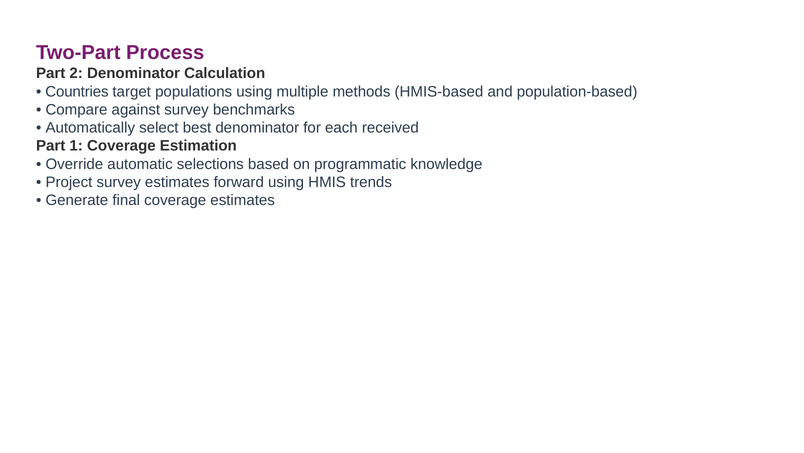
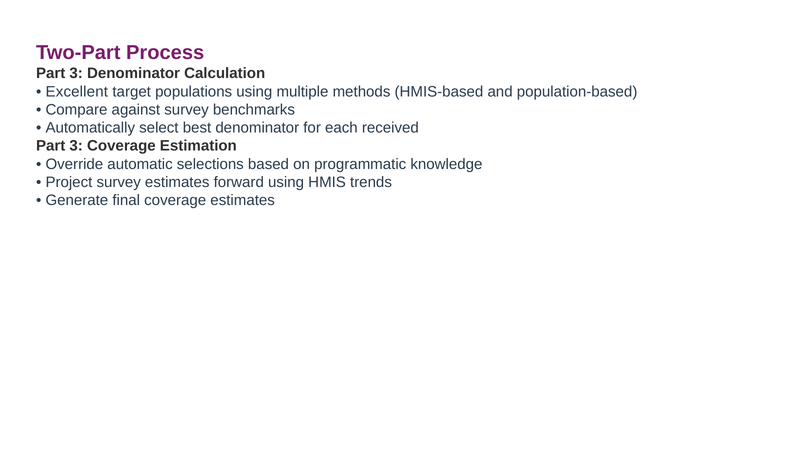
2 at (76, 73): 2 -> 3
Countries: Countries -> Excellent
1 at (76, 146): 1 -> 3
